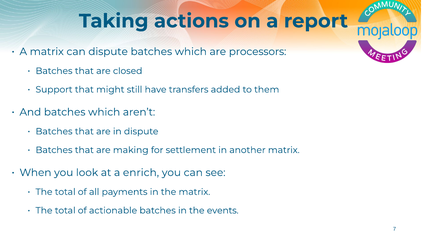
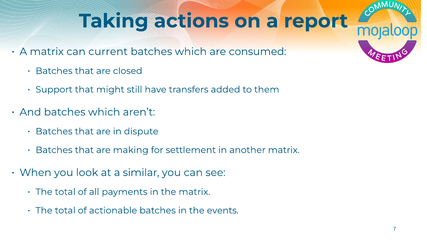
can dispute: dispute -> current
processors: processors -> consumed
enrich: enrich -> similar
